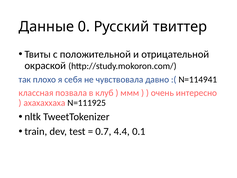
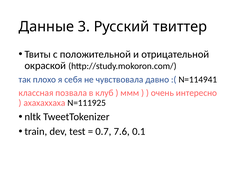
0: 0 -> 3
4.4: 4.4 -> 7.6
